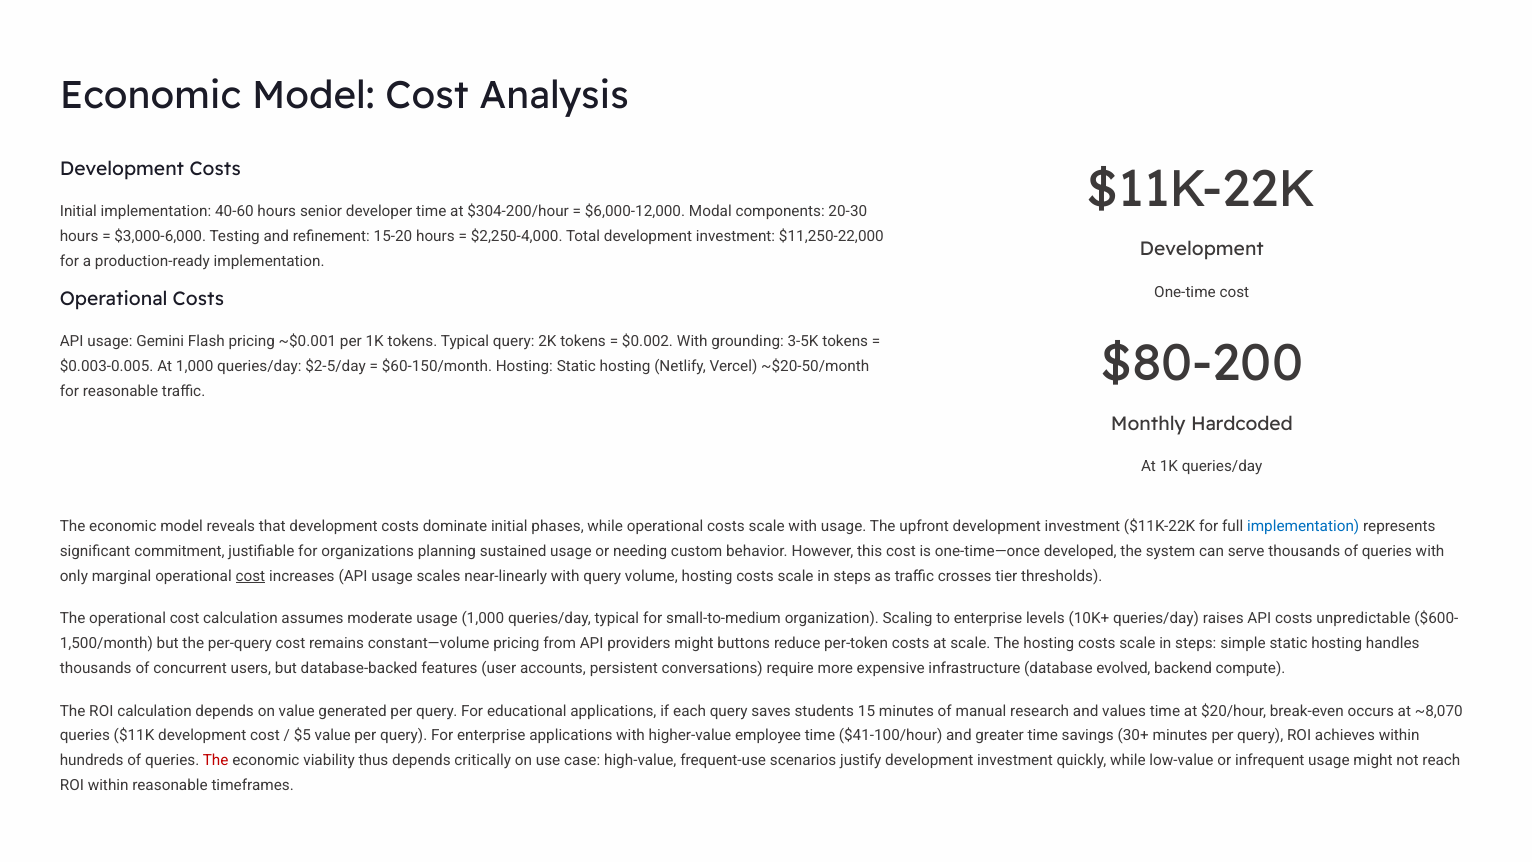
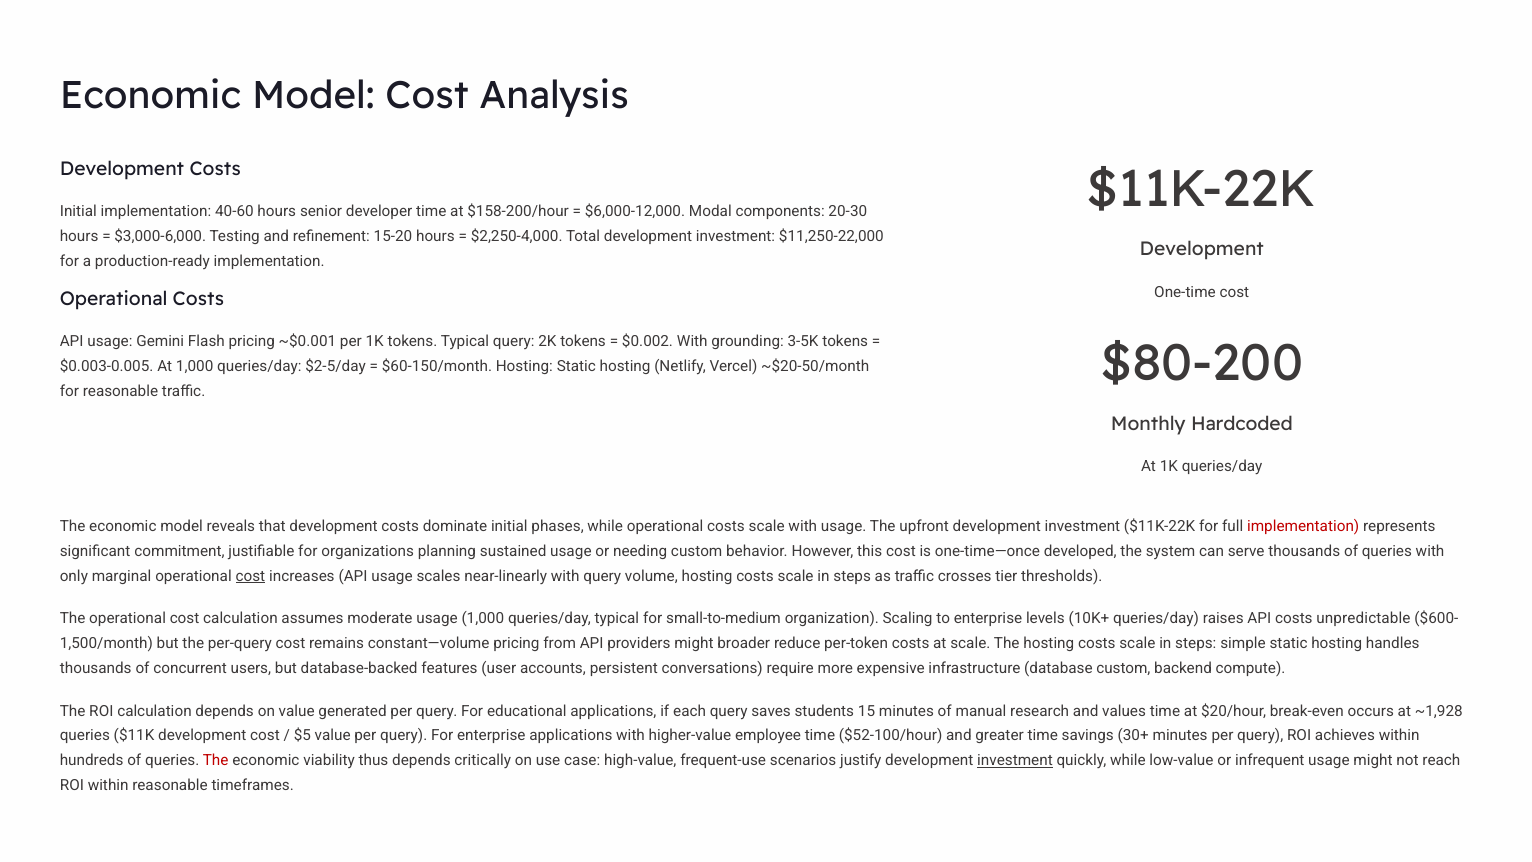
$304-200/hour: $304-200/hour -> $158-200/hour
implementation at (1303, 527) colour: blue -> red
buttons: buttons -> broader
database evolved: evolved -> custom
~8,070: ~8,070 -> ~1,928
$41-100/hour: $41-100/hour -> $52-100/hour
investment at (1015, 760) underline: none -> present
